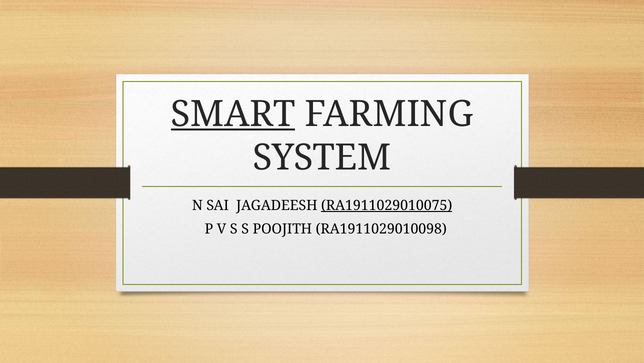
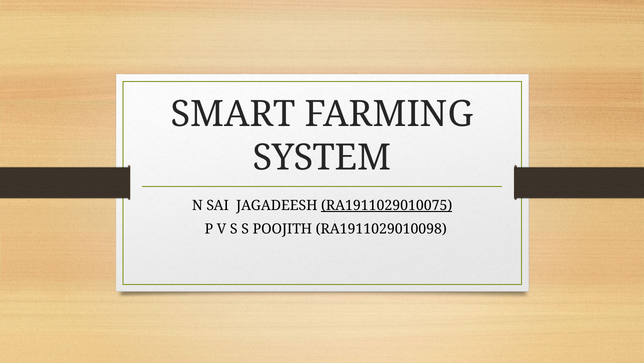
SMART underline: present -> none
